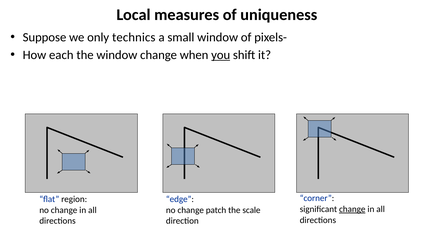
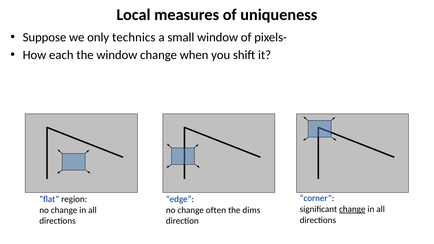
you underline: present -> none
patch: patch -> often
scale: scale -> dims
